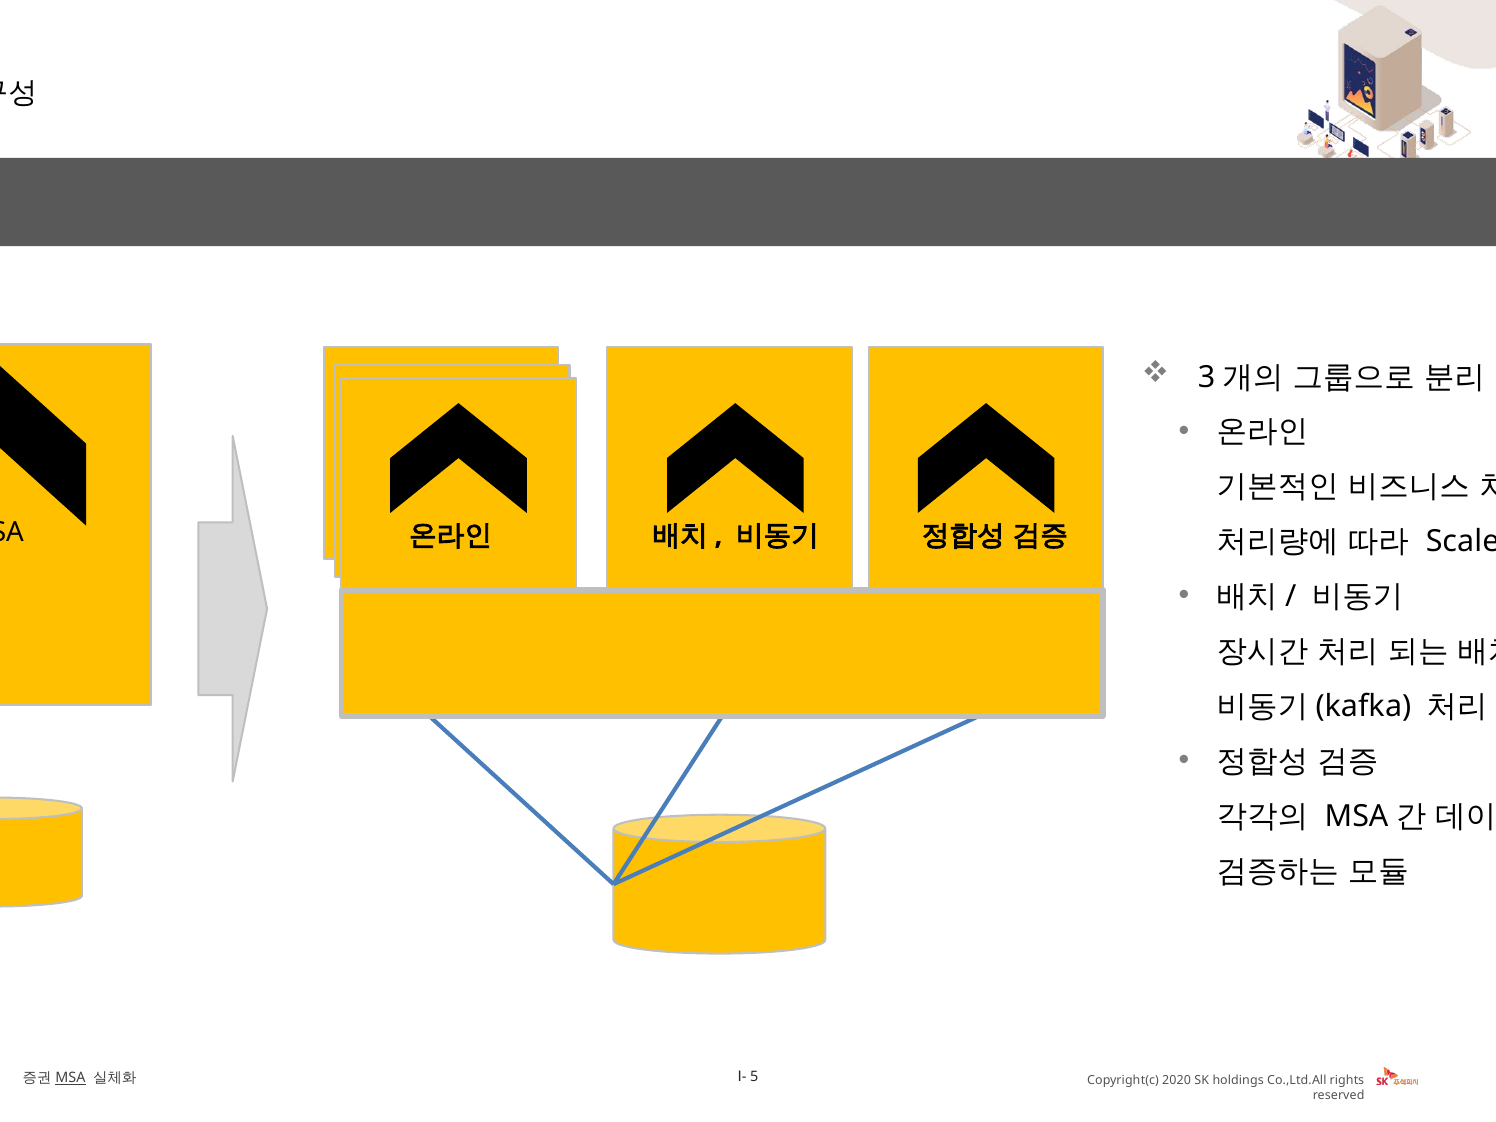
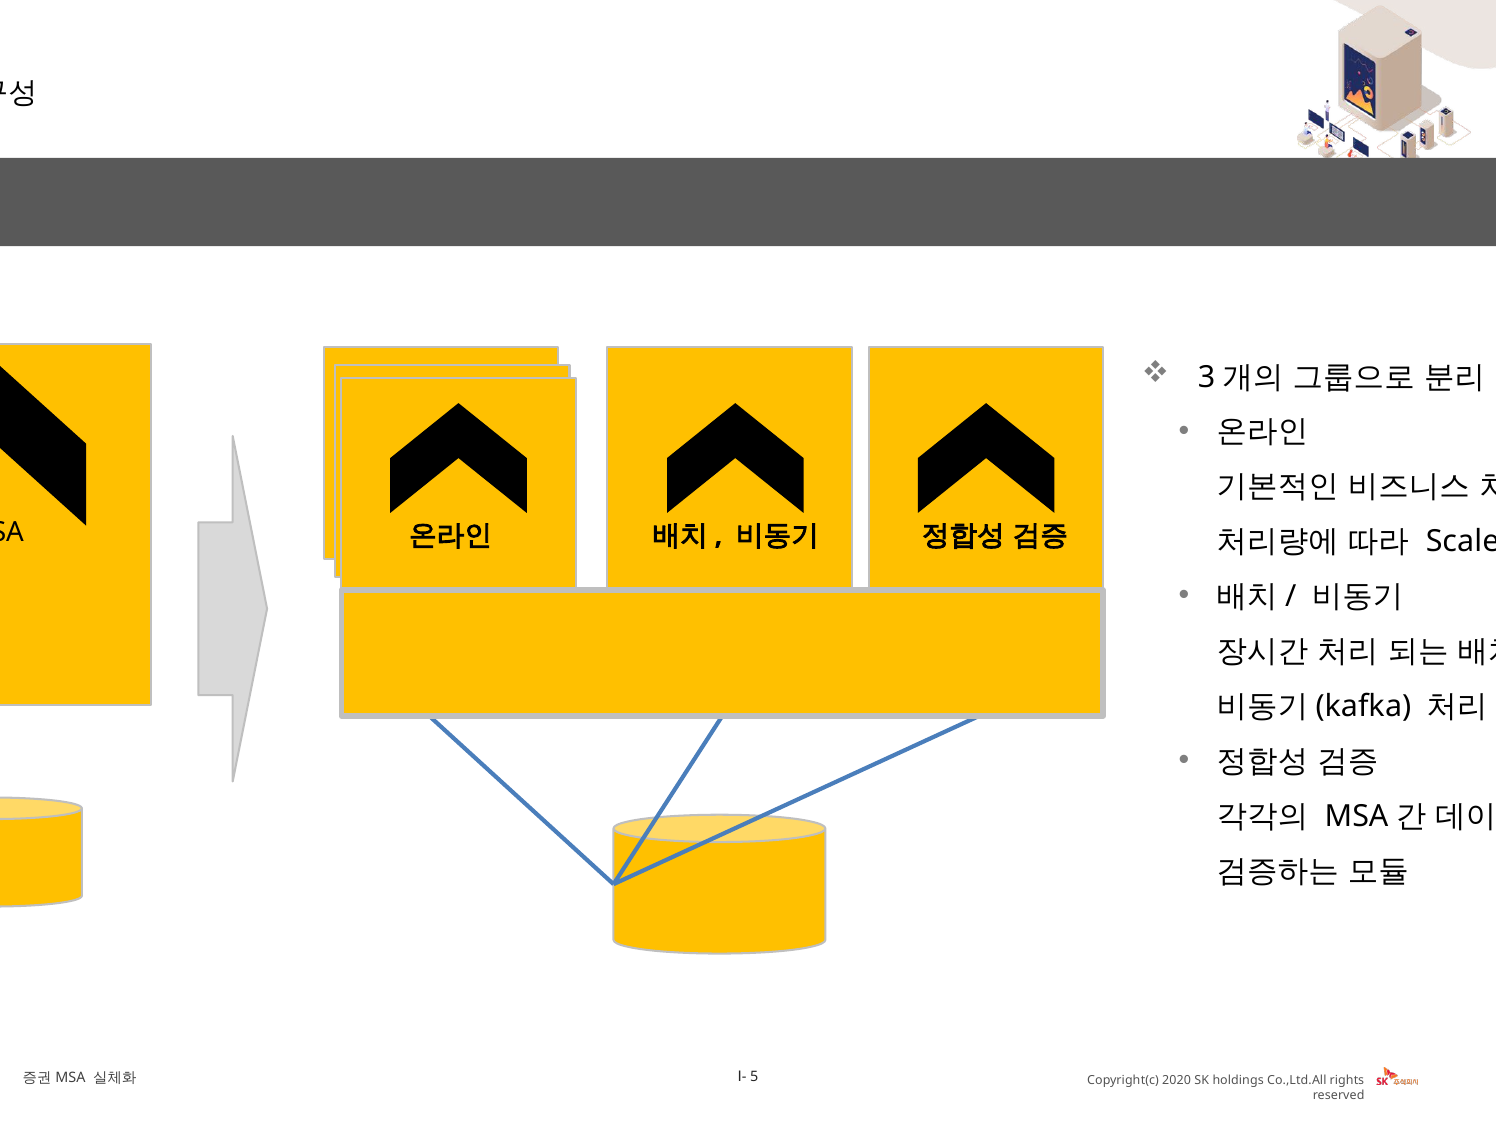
MSA at (71, 1078) underline: present -> none
